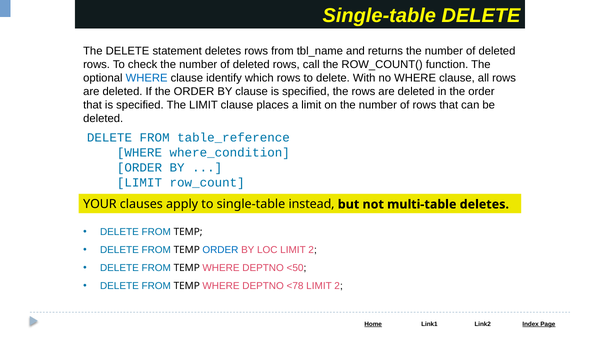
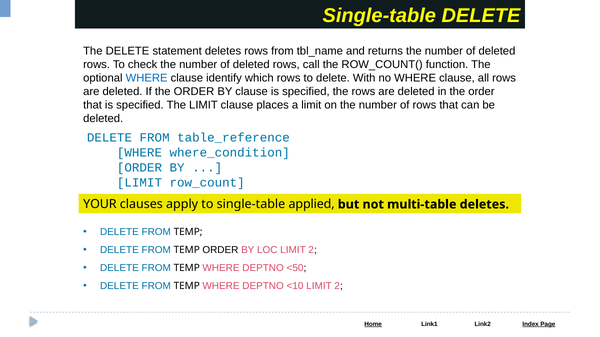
instead: instead -> applied
ORDER at (220, 250) colour: blue -> black
<78: <78 -> <10
